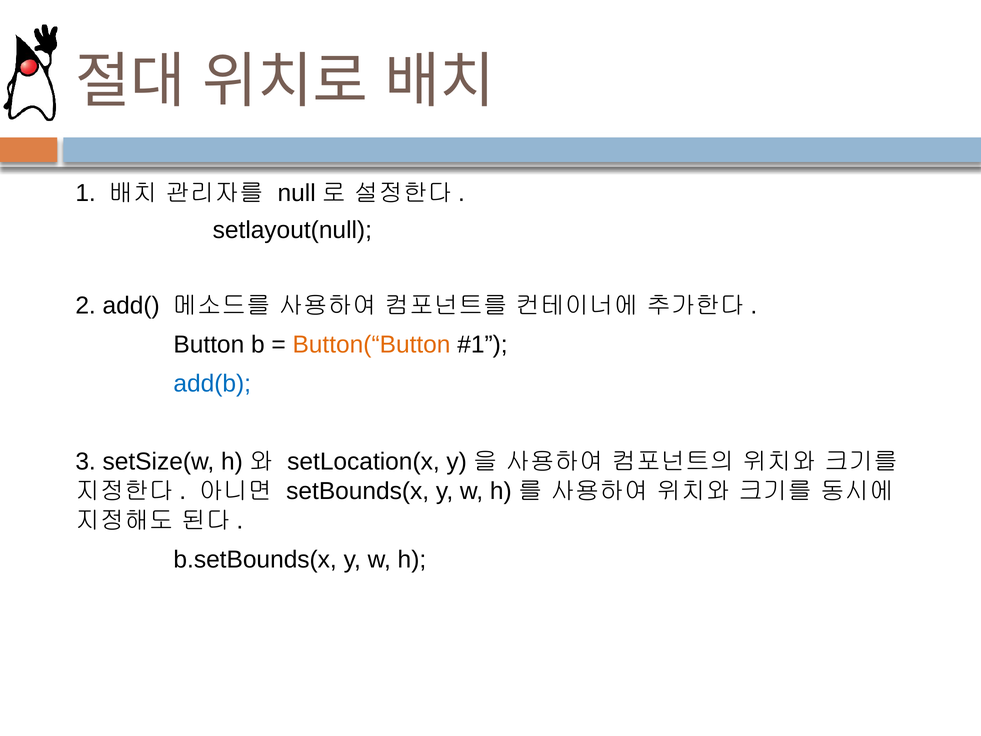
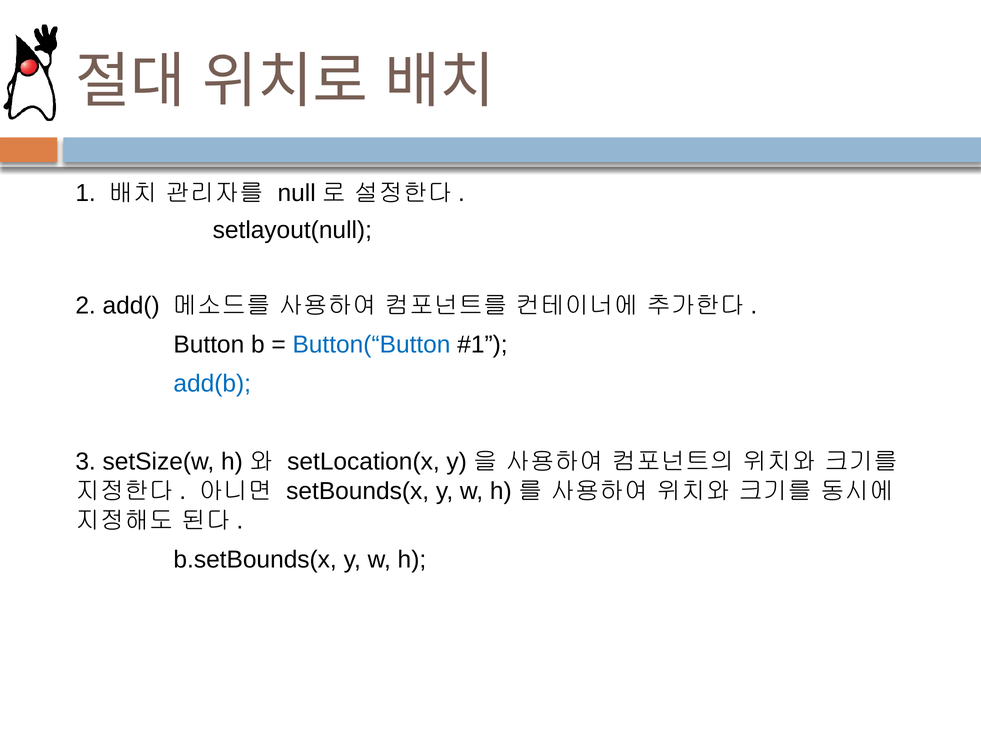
Button(“Button colour: orange -> blue
